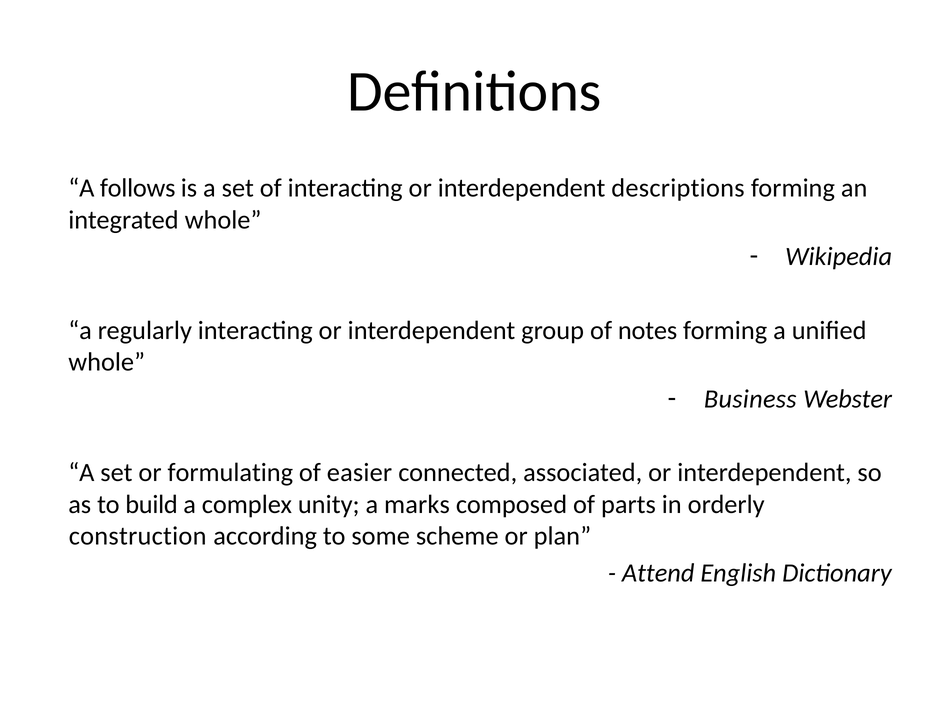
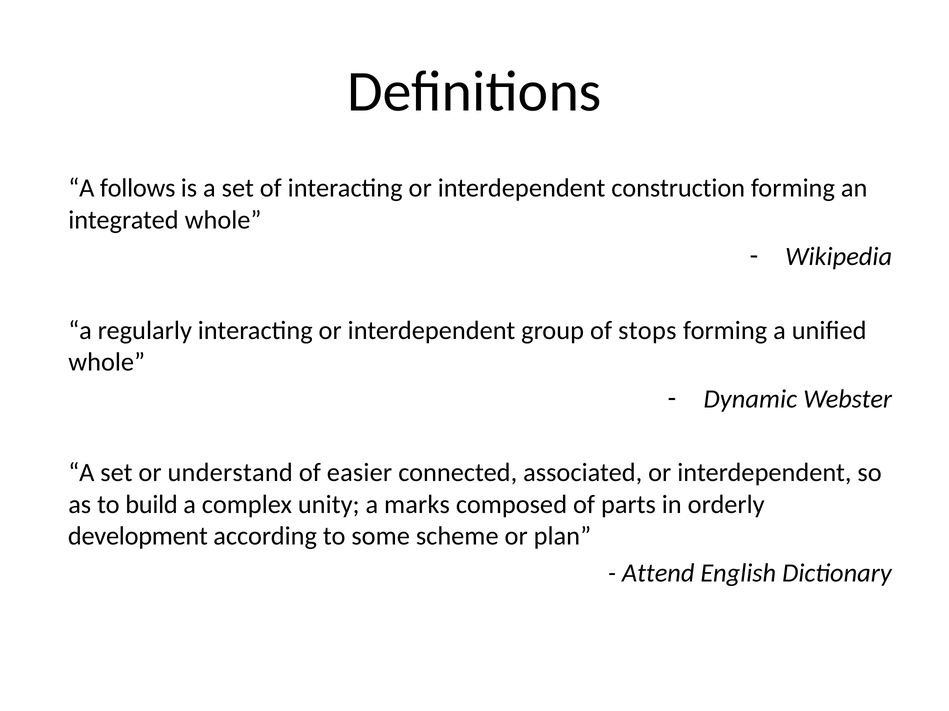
descriptions: descriptions -> construction
notes: notes -> stops
Business: Business -> Dynamic
formulating: formulating -> understand
construction: construction -> development
